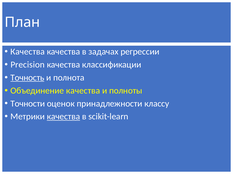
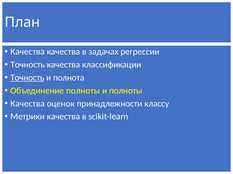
Precision at (28, 65): Precision -> Точность
Объединение качества: качества -> полноты
Точности at (28, 104): Точности -> Качества
качества at (63, 117) underline: present -> none
